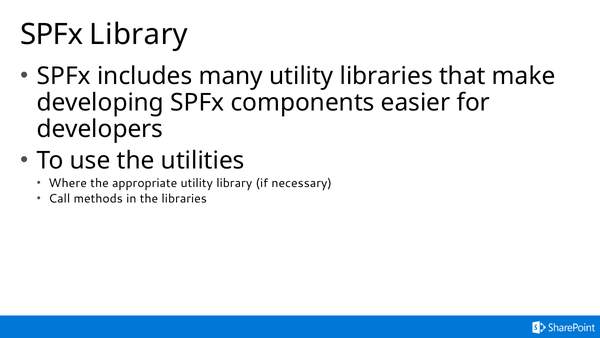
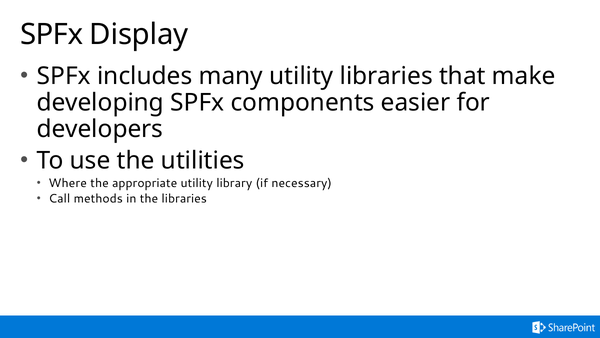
SPFx Library: Library -> Display
